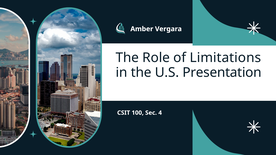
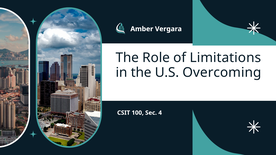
Presentation: Presentation -> Overcoming
